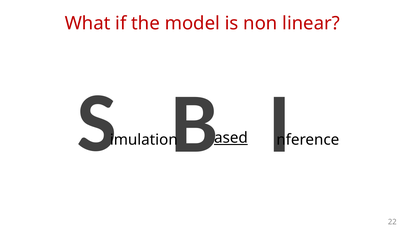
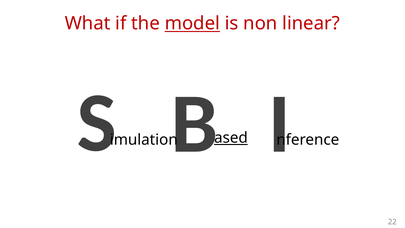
model underline: none -> present
